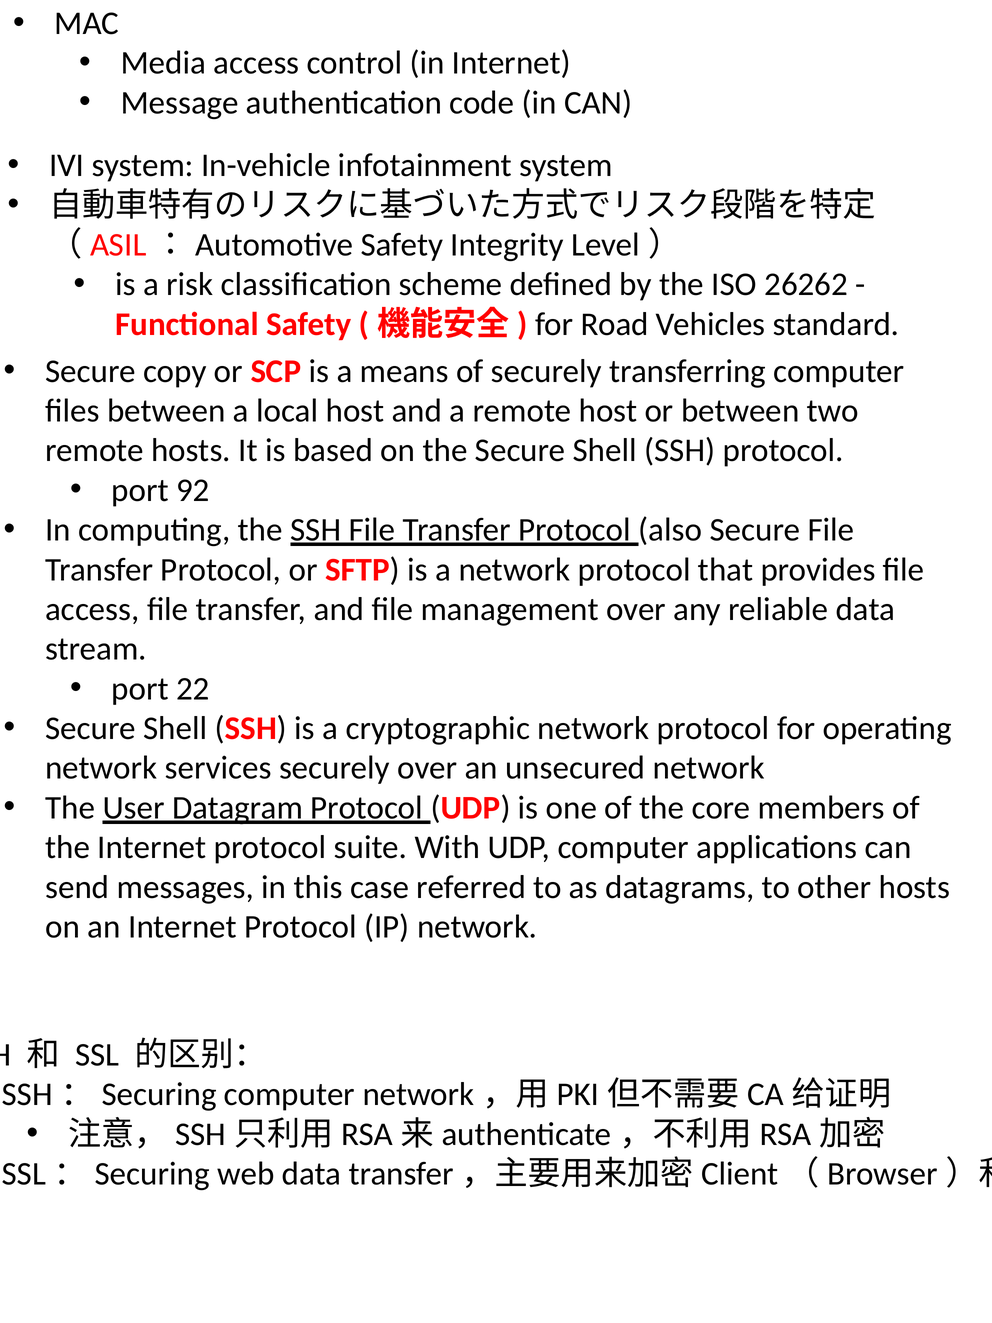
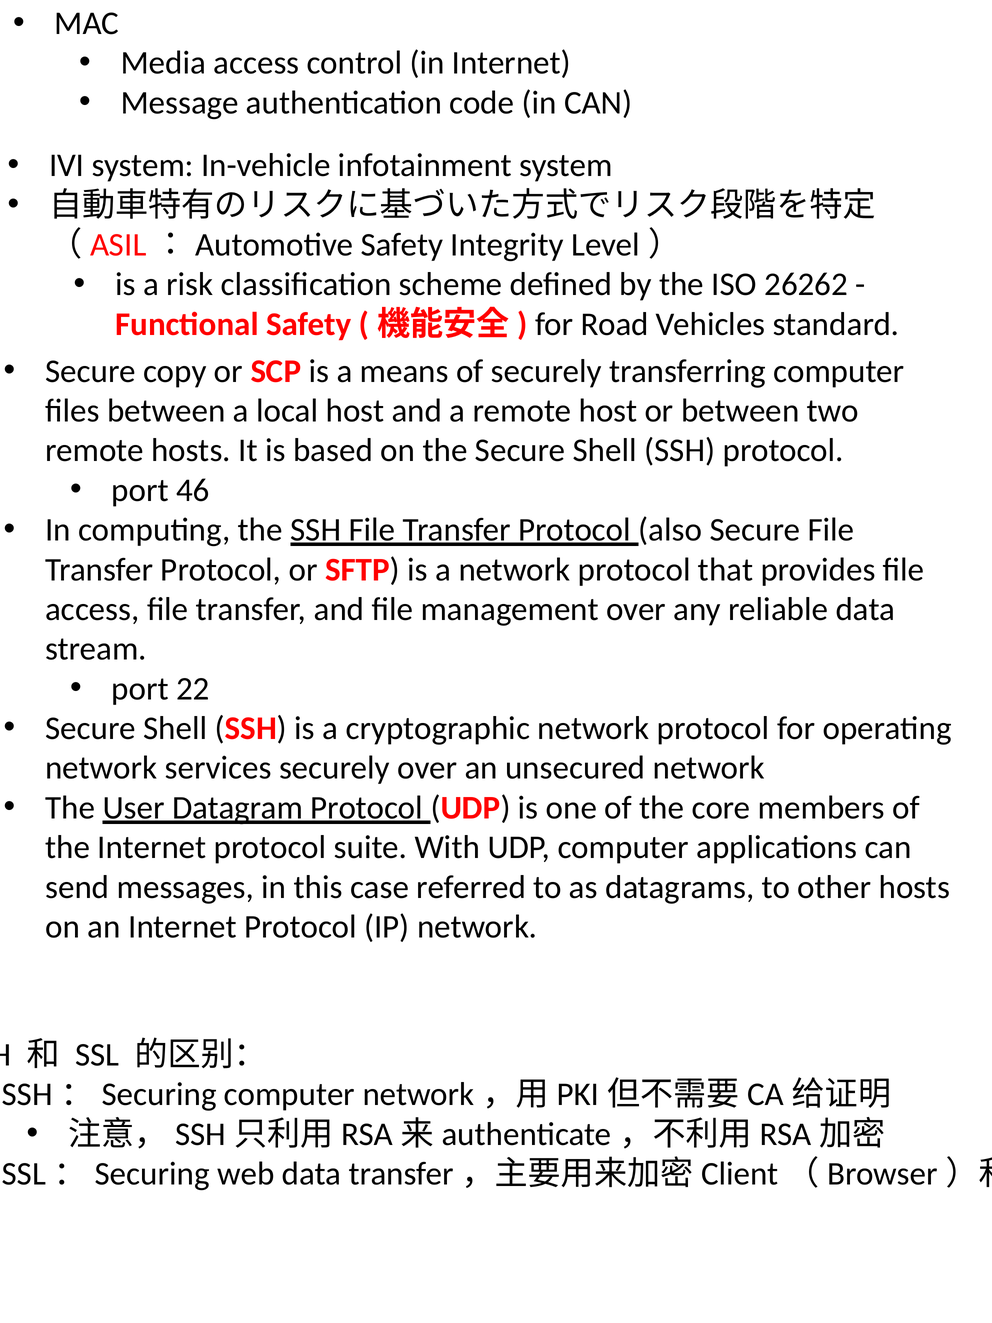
92: 92 -> 46
